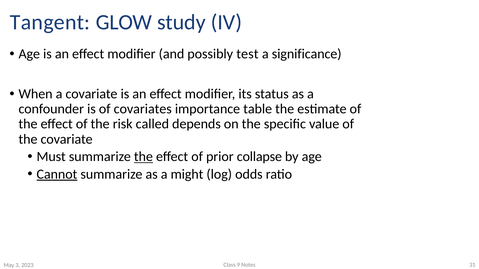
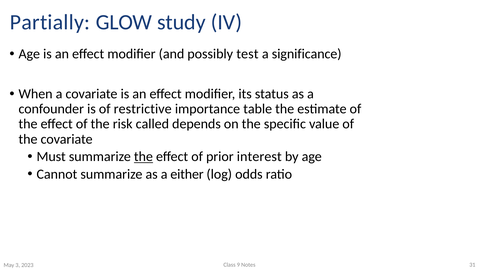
Tangent: Tangent -> Partially
covariates: covariates -> restrictive
collapse: collapse -> interest
Cannot underline: present -> none
might: might -> either
